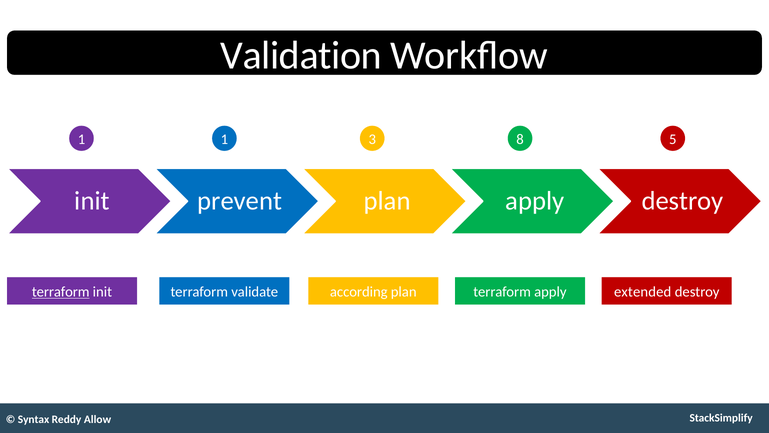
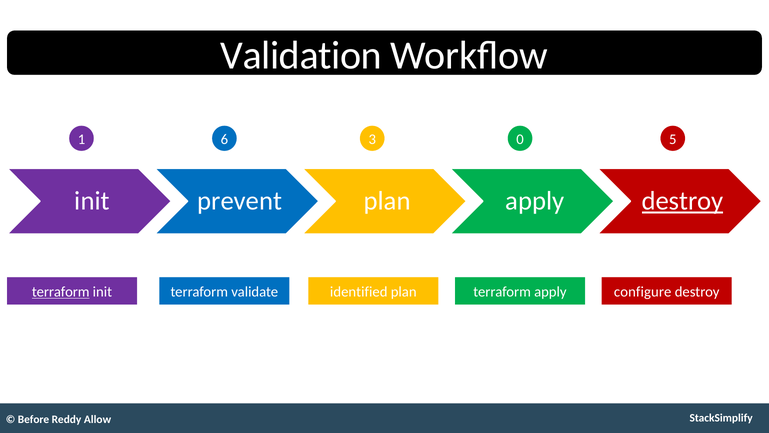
1 1: 1 -> 6
8: 8 -> 0
destroy at (683, 201) underline: none -> present
according: according -> identified
extended: extended -> configure
Syntax: Syntax -> Before
